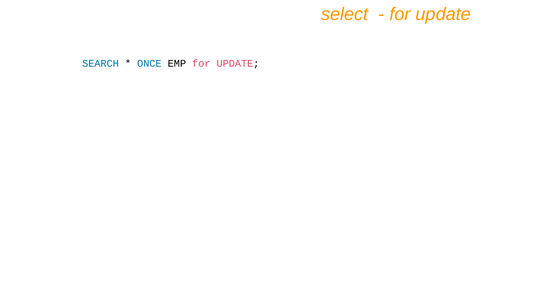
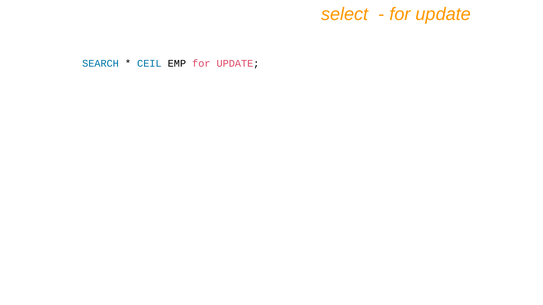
ONCE: ONCE -> CEIL
